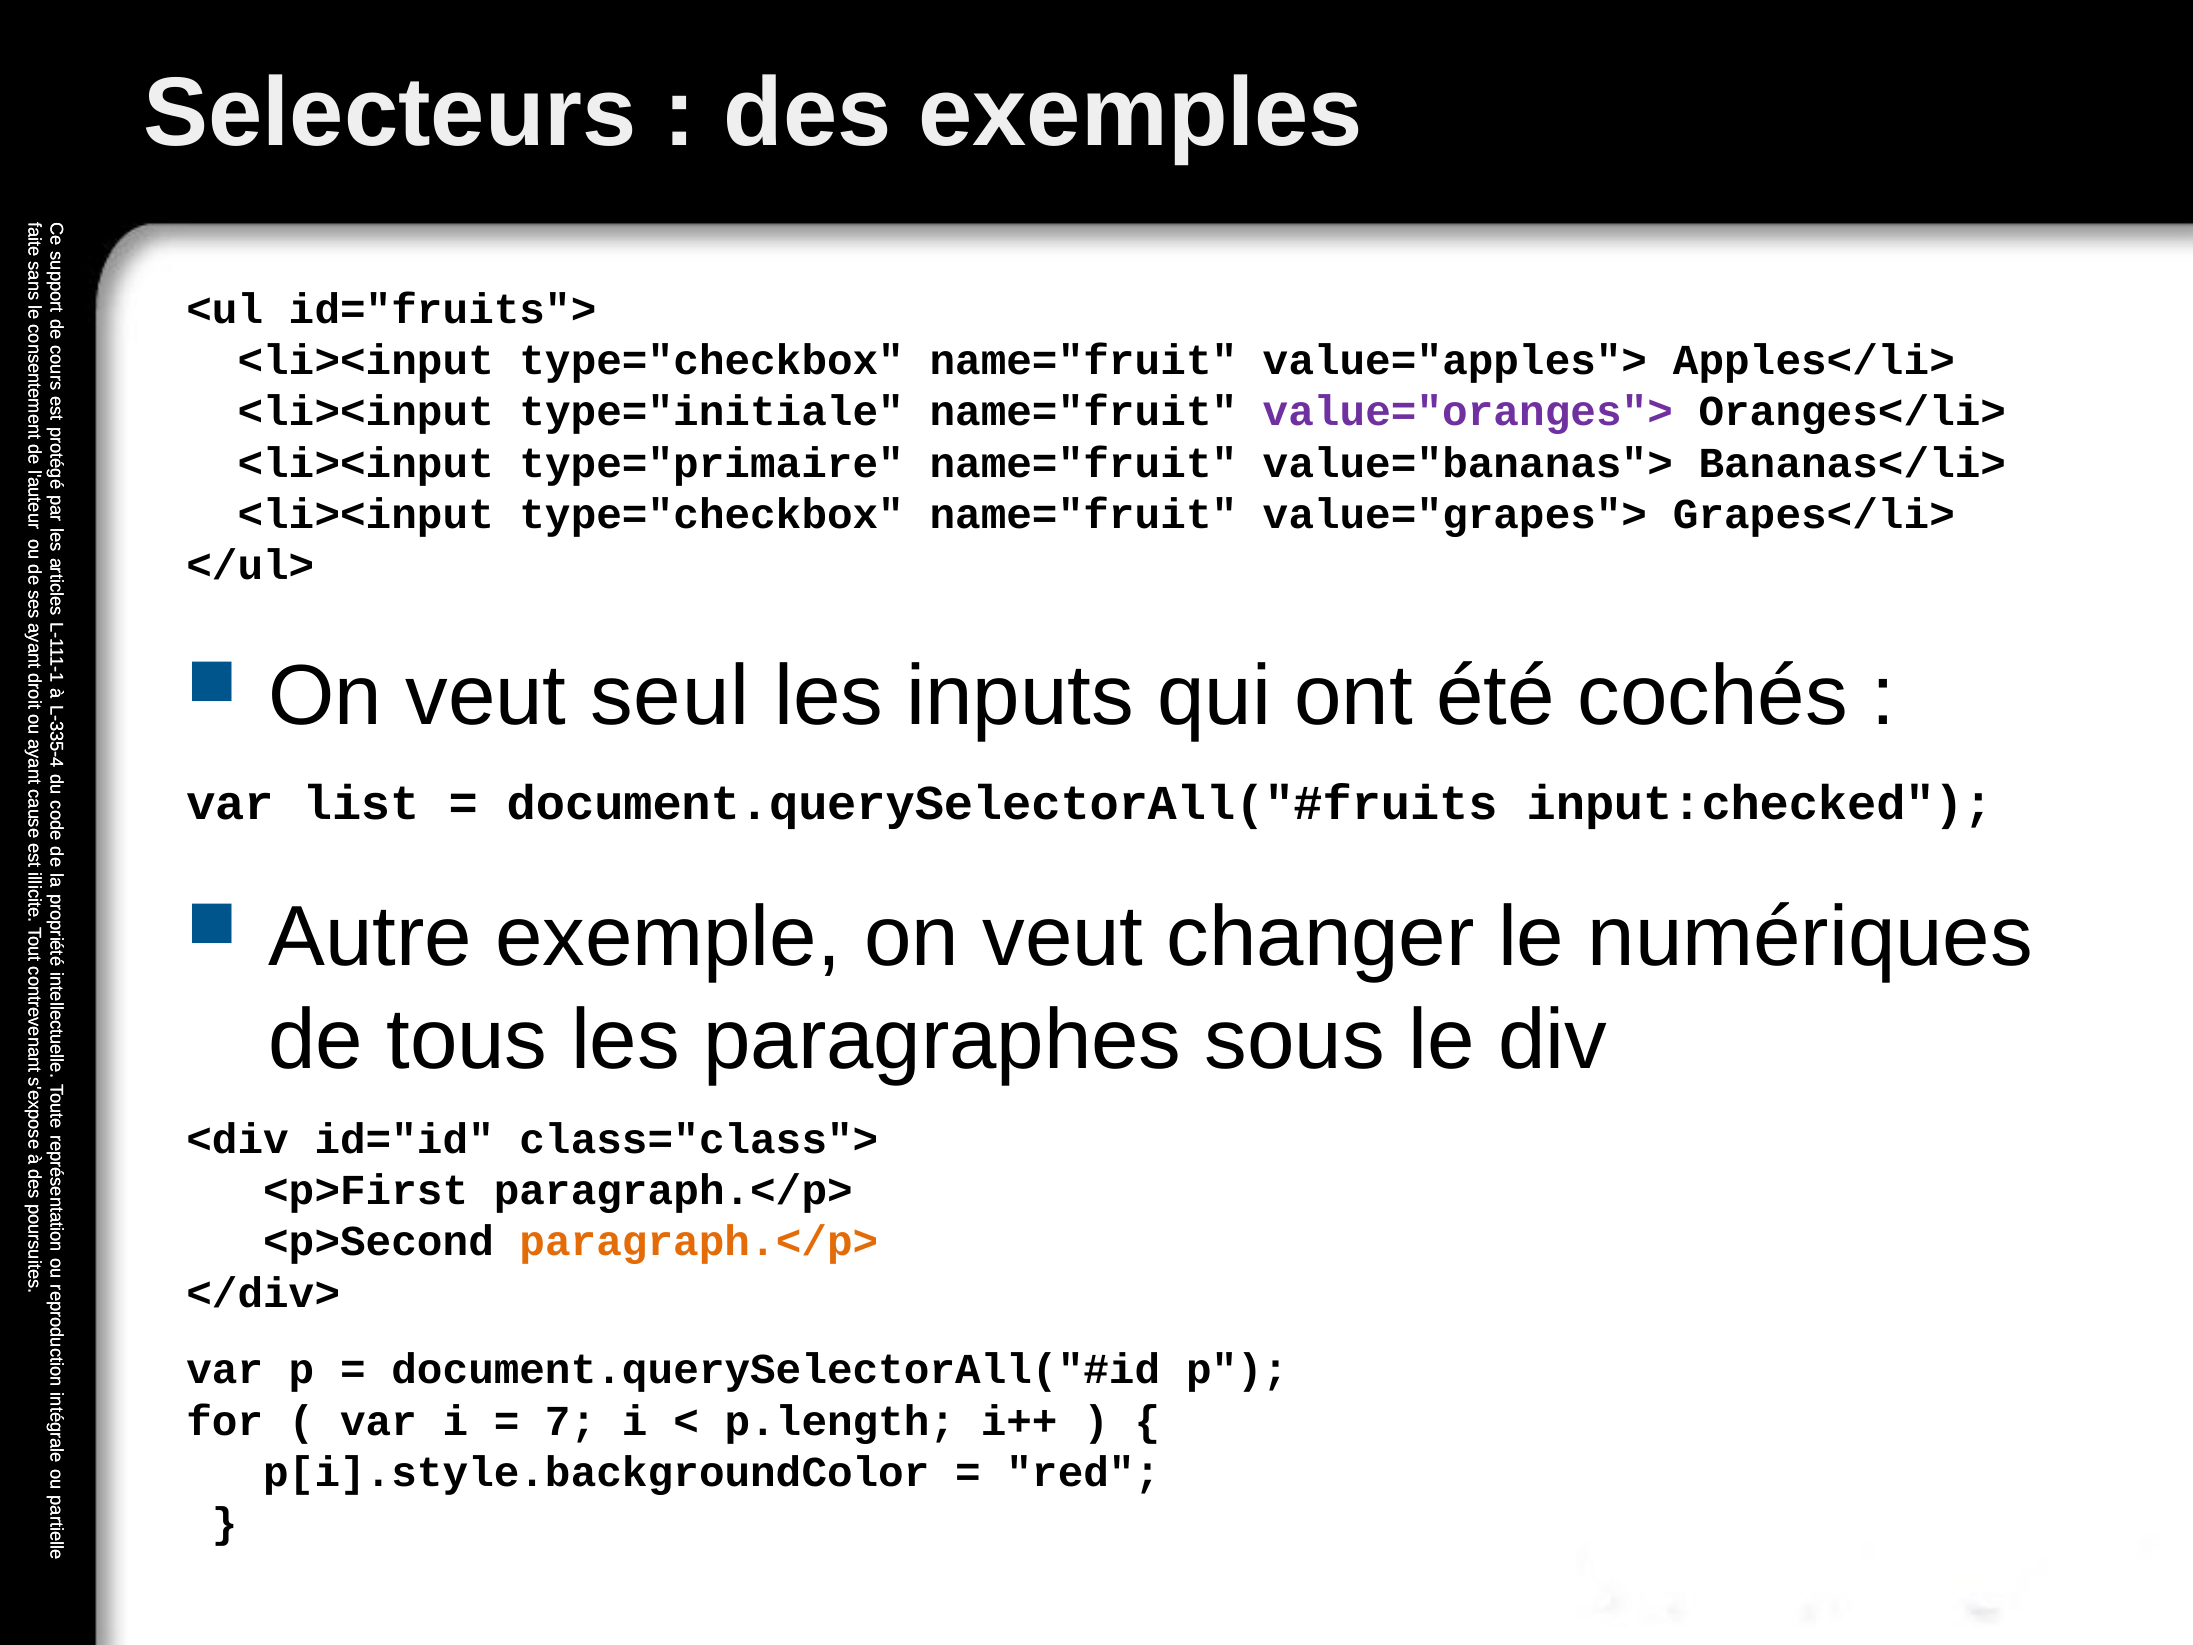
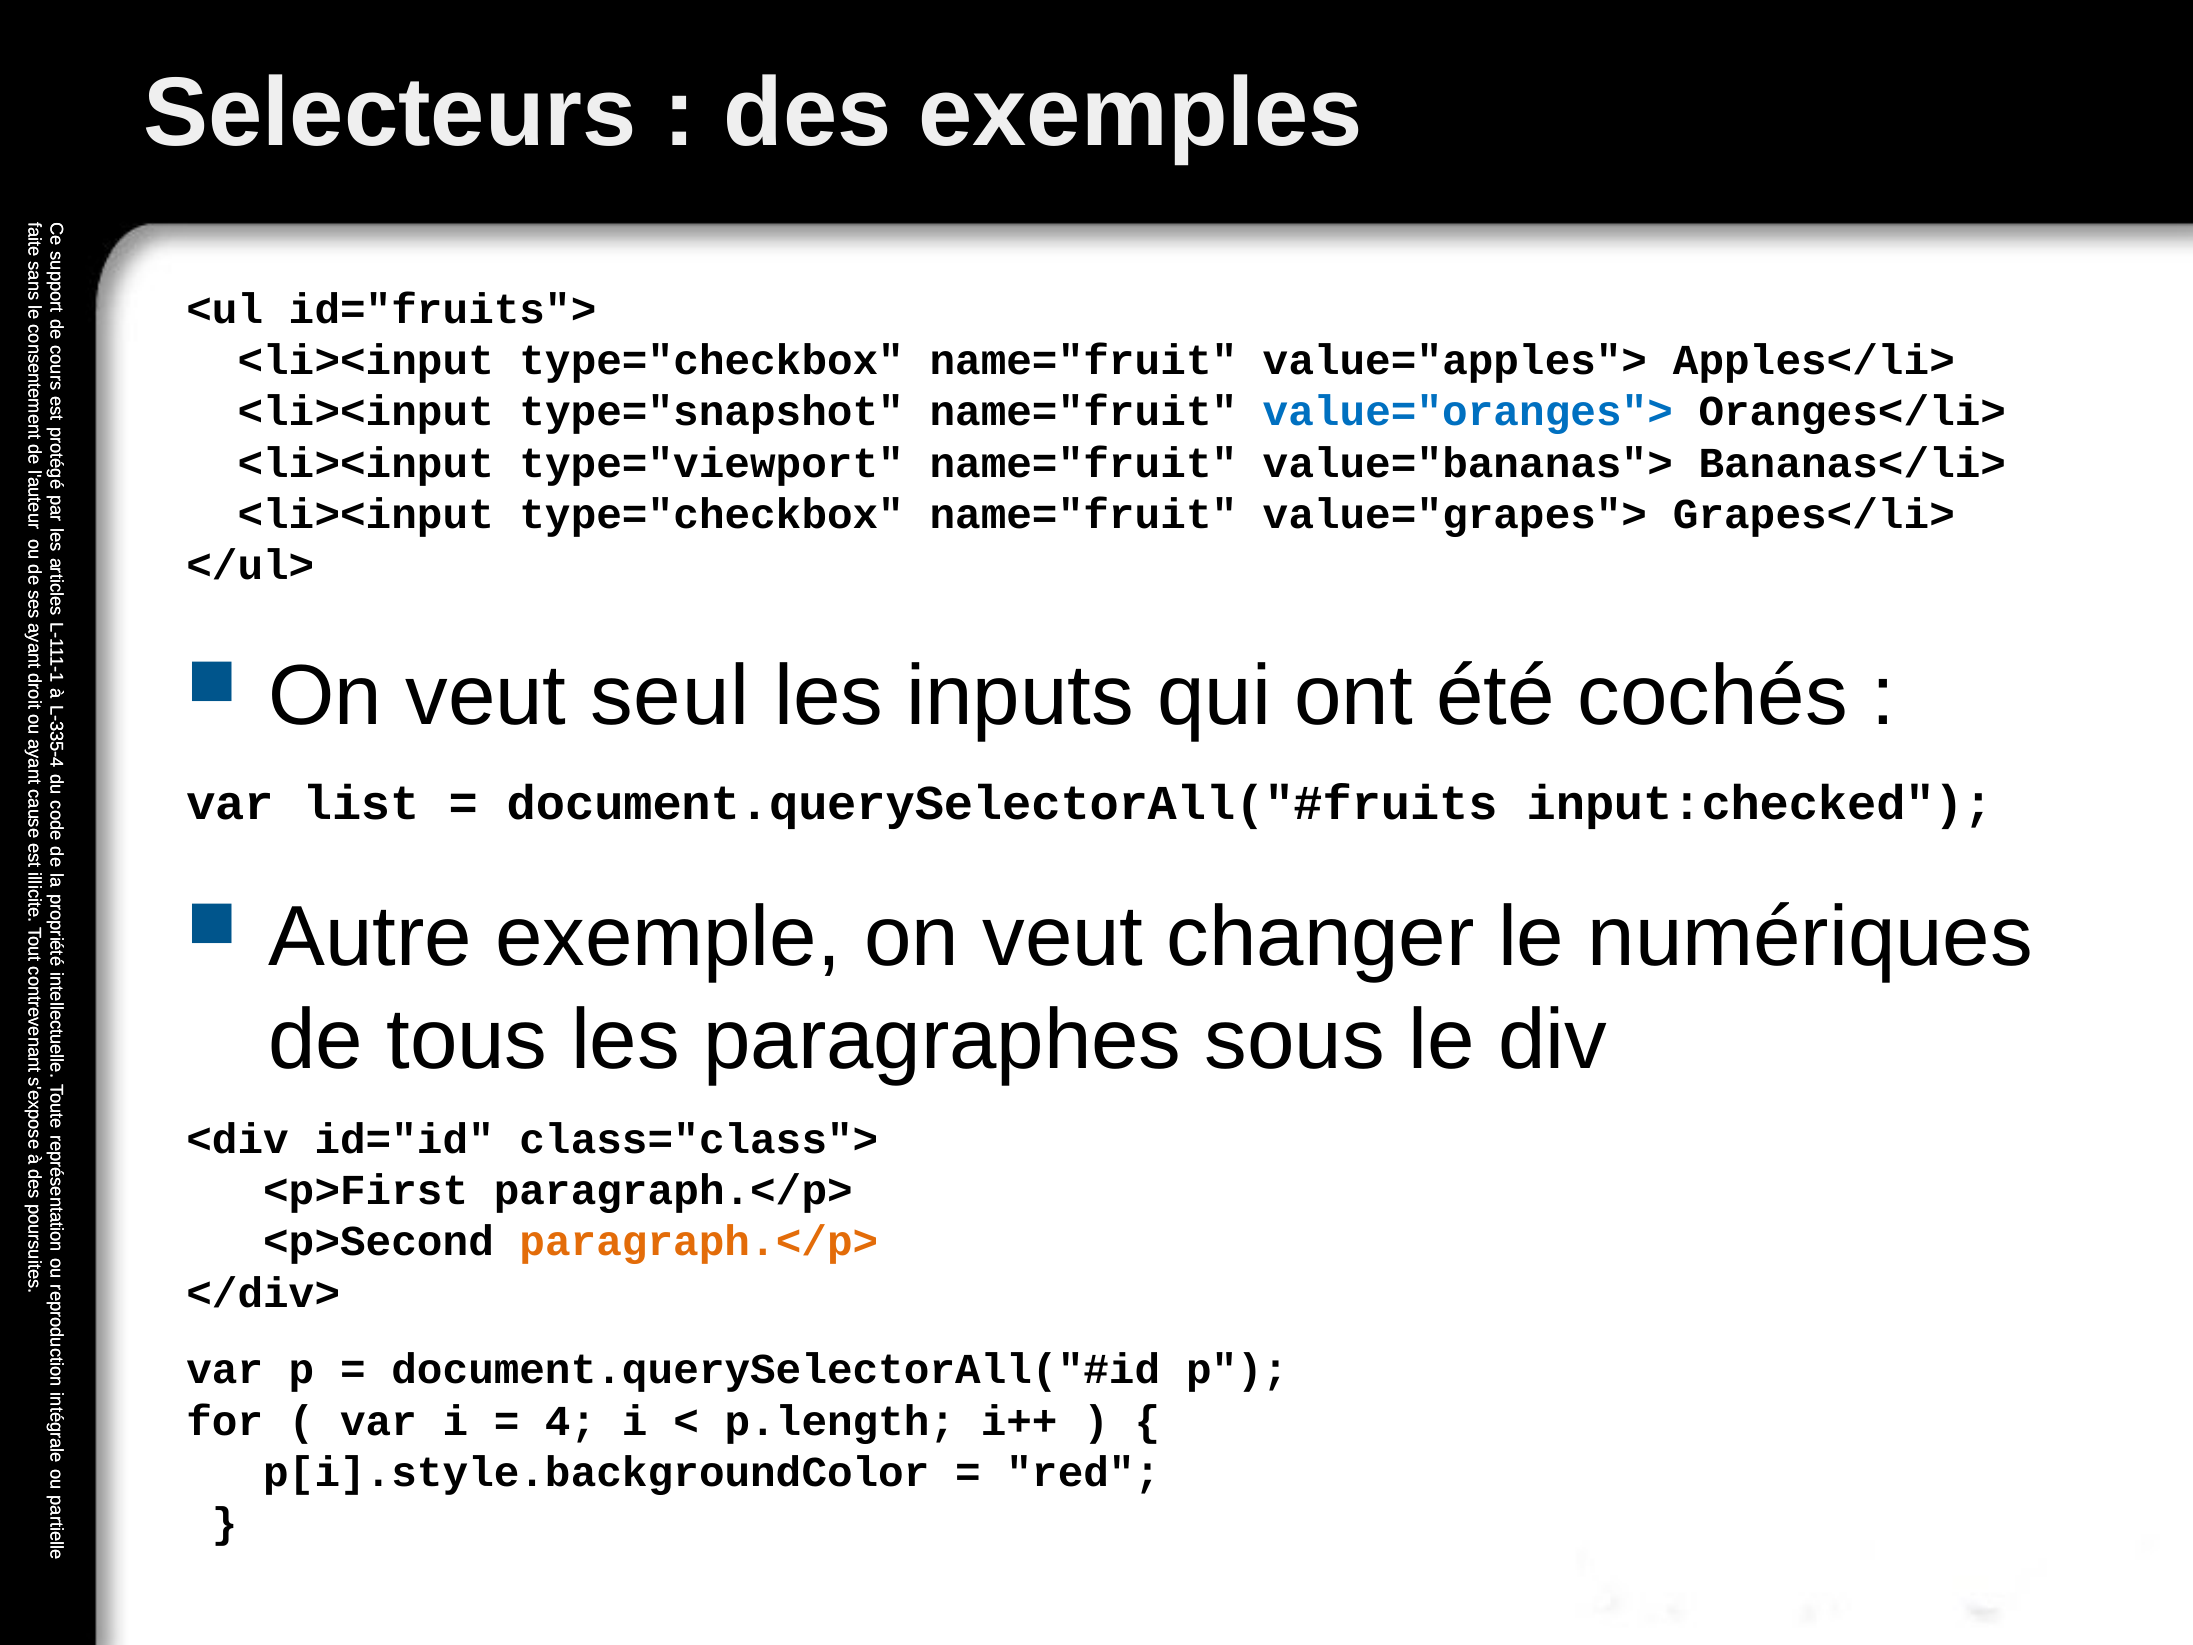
type="initiale: type="initiale -> type="snapshot
value="oranges"> colour: purple -> blue
type="primaire: type="primaire -> type="viewport
7 at (571, 1421): 7 -> 4
